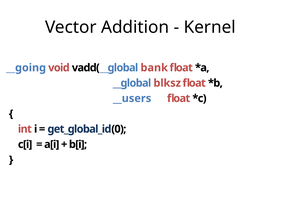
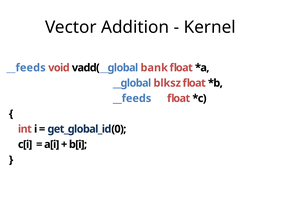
__going at (26, 68): __going -> __feeds
__users at (132, 98): __users -> __feeds
